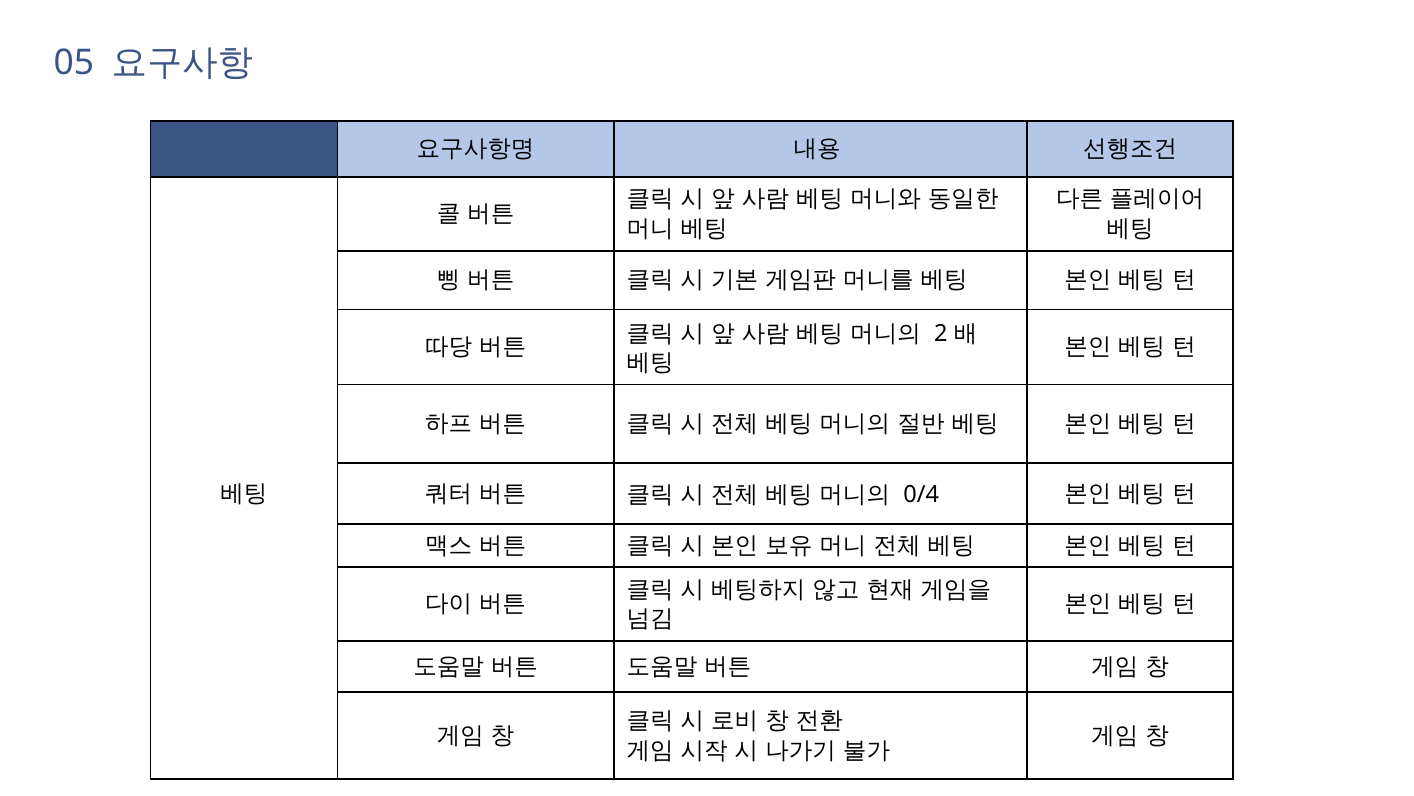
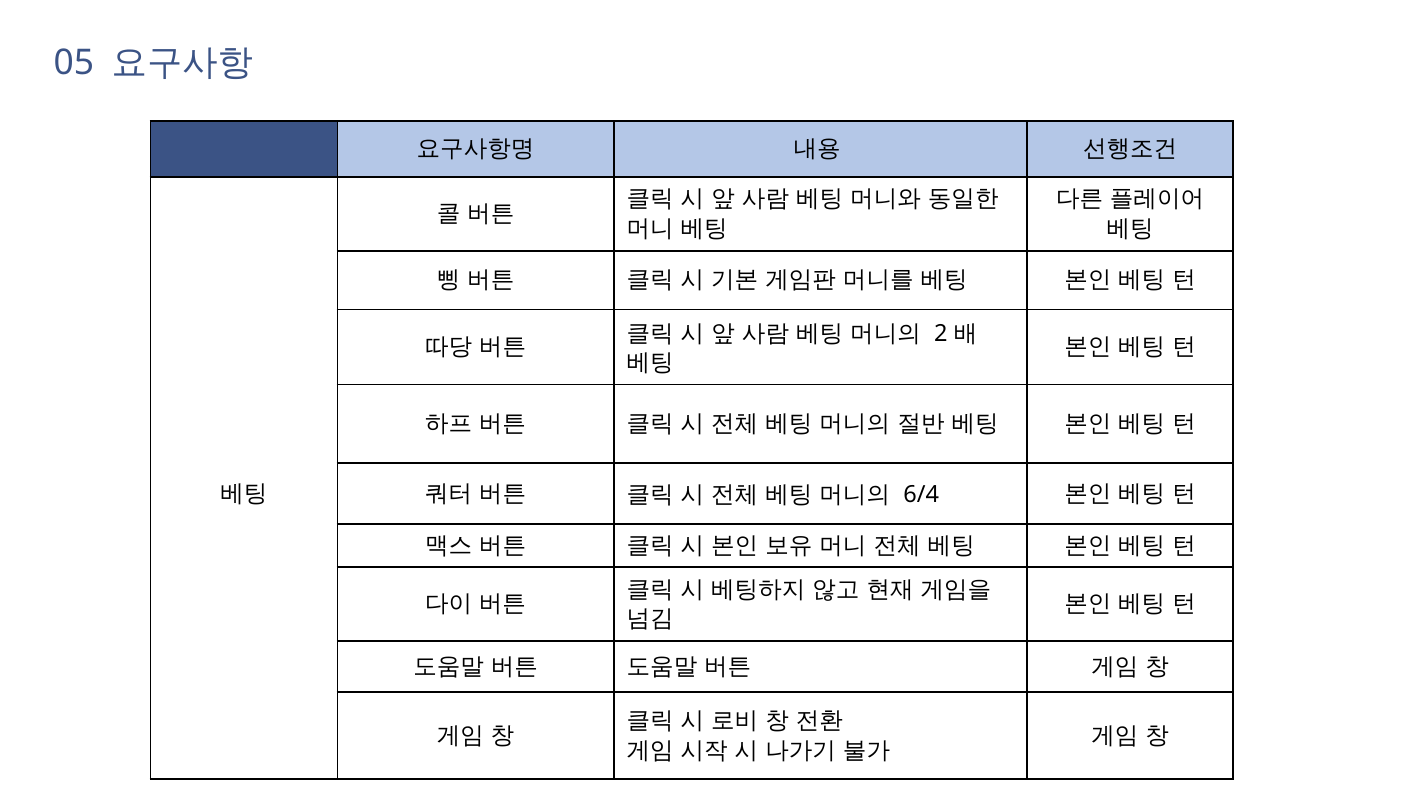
0/4: 0/4 -> 6/4
